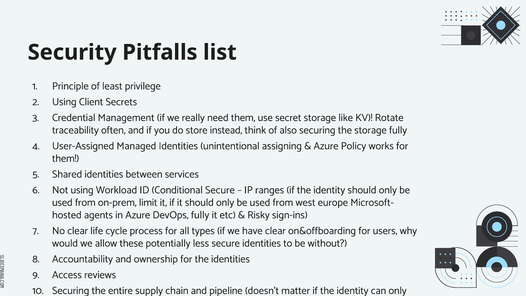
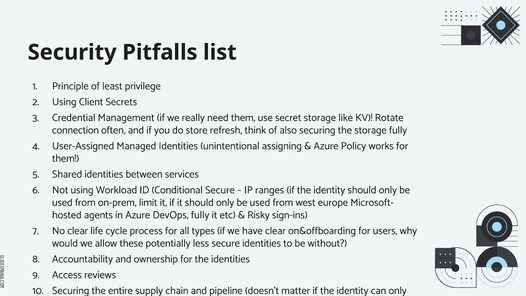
traceability at (75, 130): traceability -> connection
store instead: instead -> refresh
